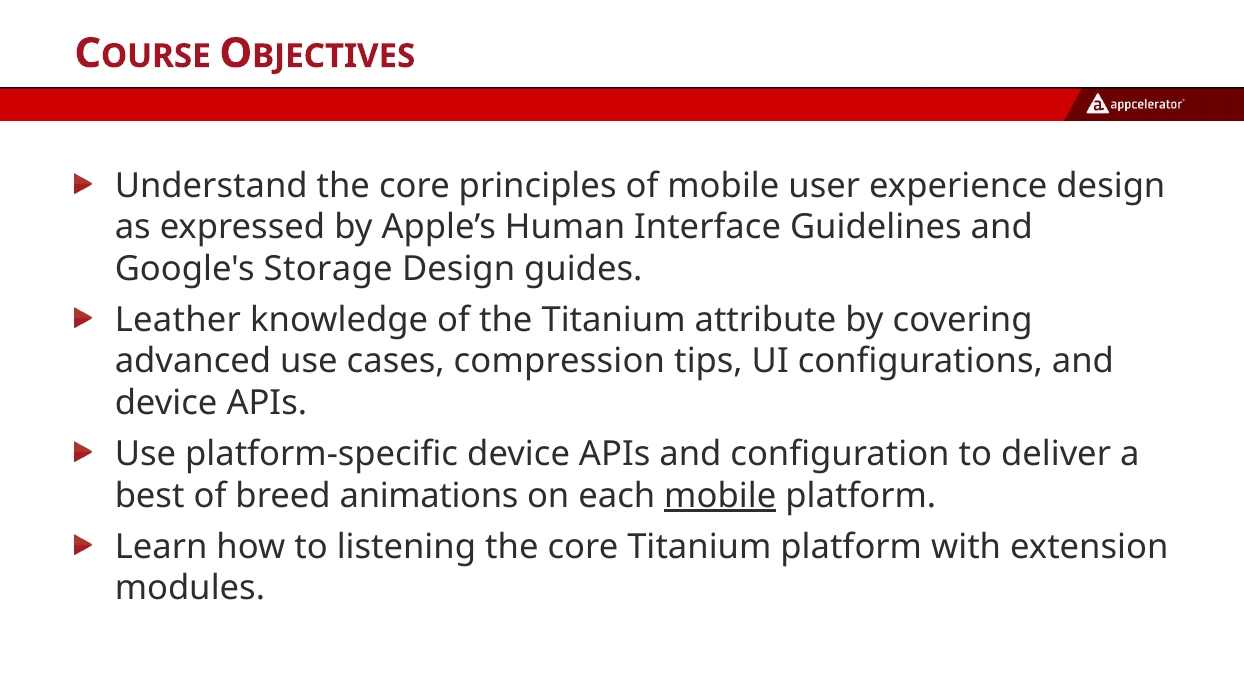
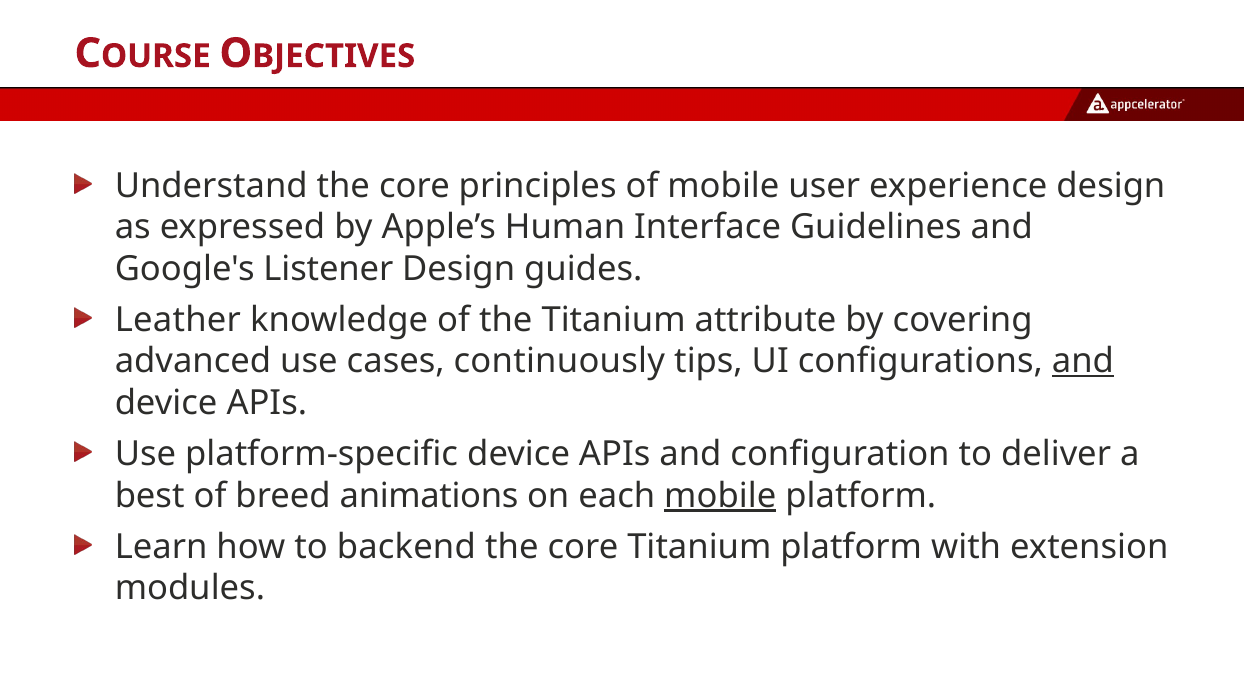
Storage: Storage -> Listener
compression: compression -> continuously
and at (1083, 361) underline: none -> present
listening: listening -> backend
